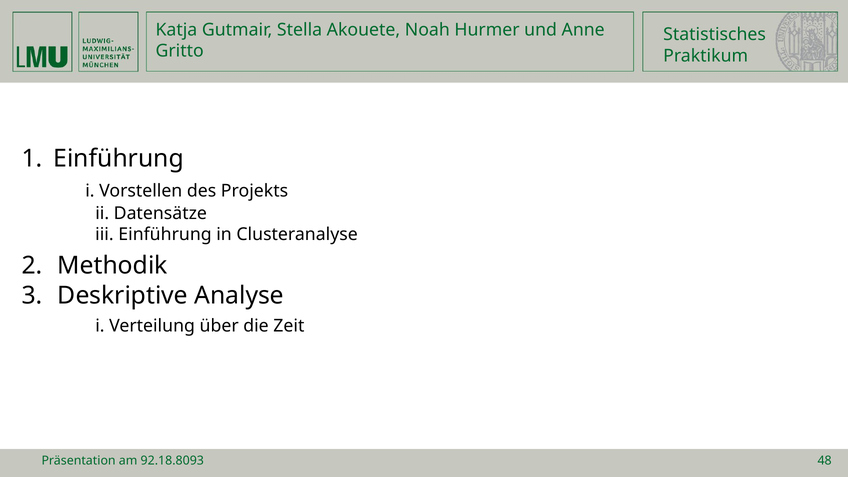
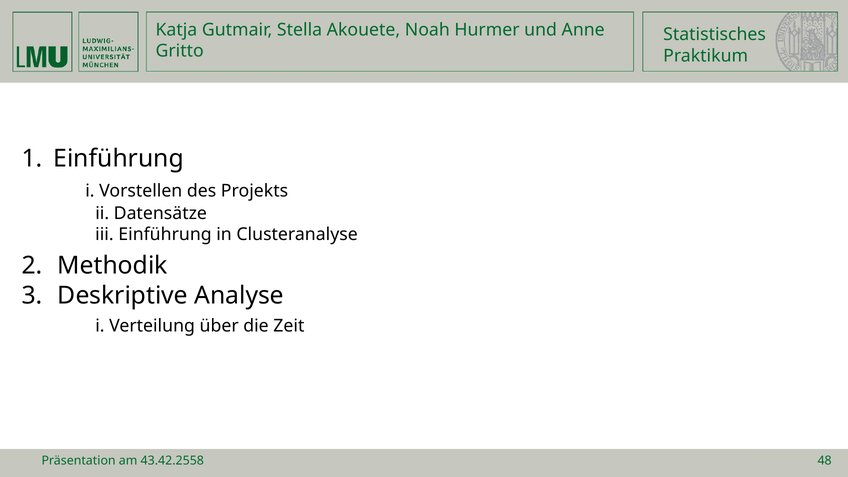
92.18.8093: 92.18.8093 -> 43.42.2558
